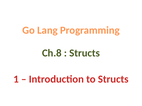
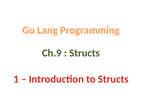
Ch.8: Ch.8 -> Ch.9
